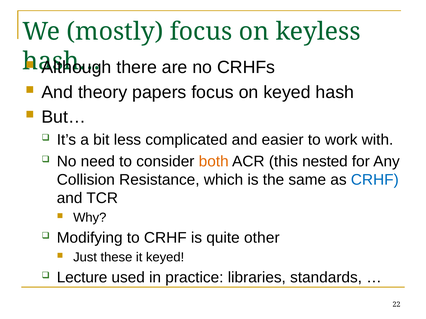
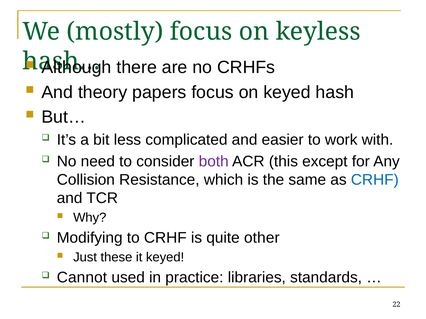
both colour: orange -> purple
nested: nested -> except
Lecture: Lecture -> Cannot
